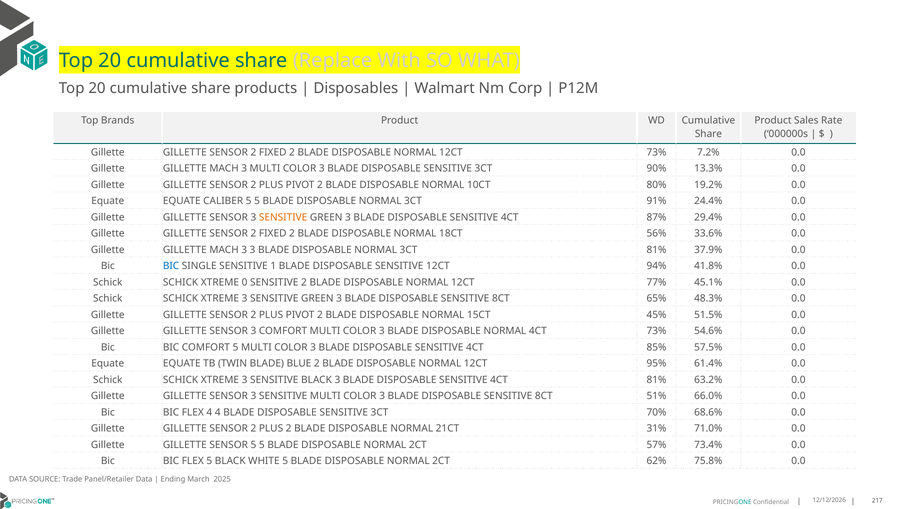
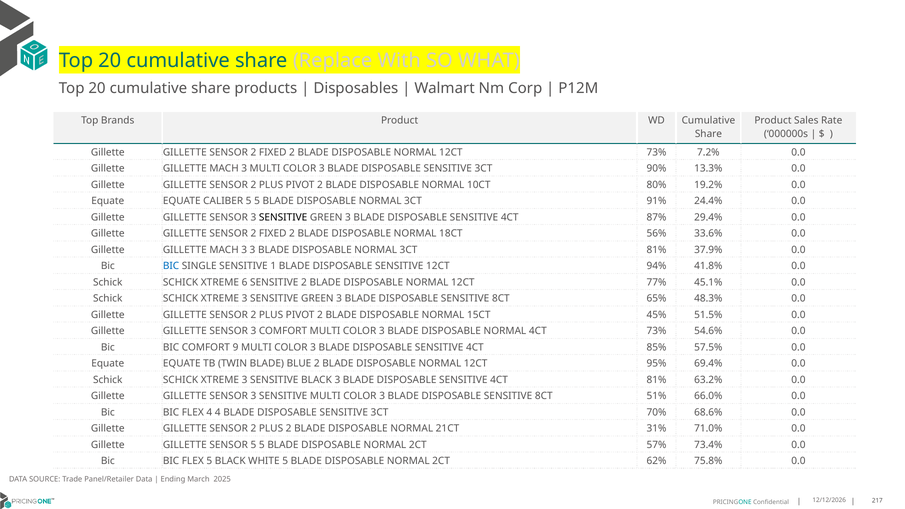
SENSITIVE at (283, 217) colour: orange -> black
0: 0 -> 6
COMFORT 5: 5 -> 9
61.4%: 61.4% -> 69.4%
